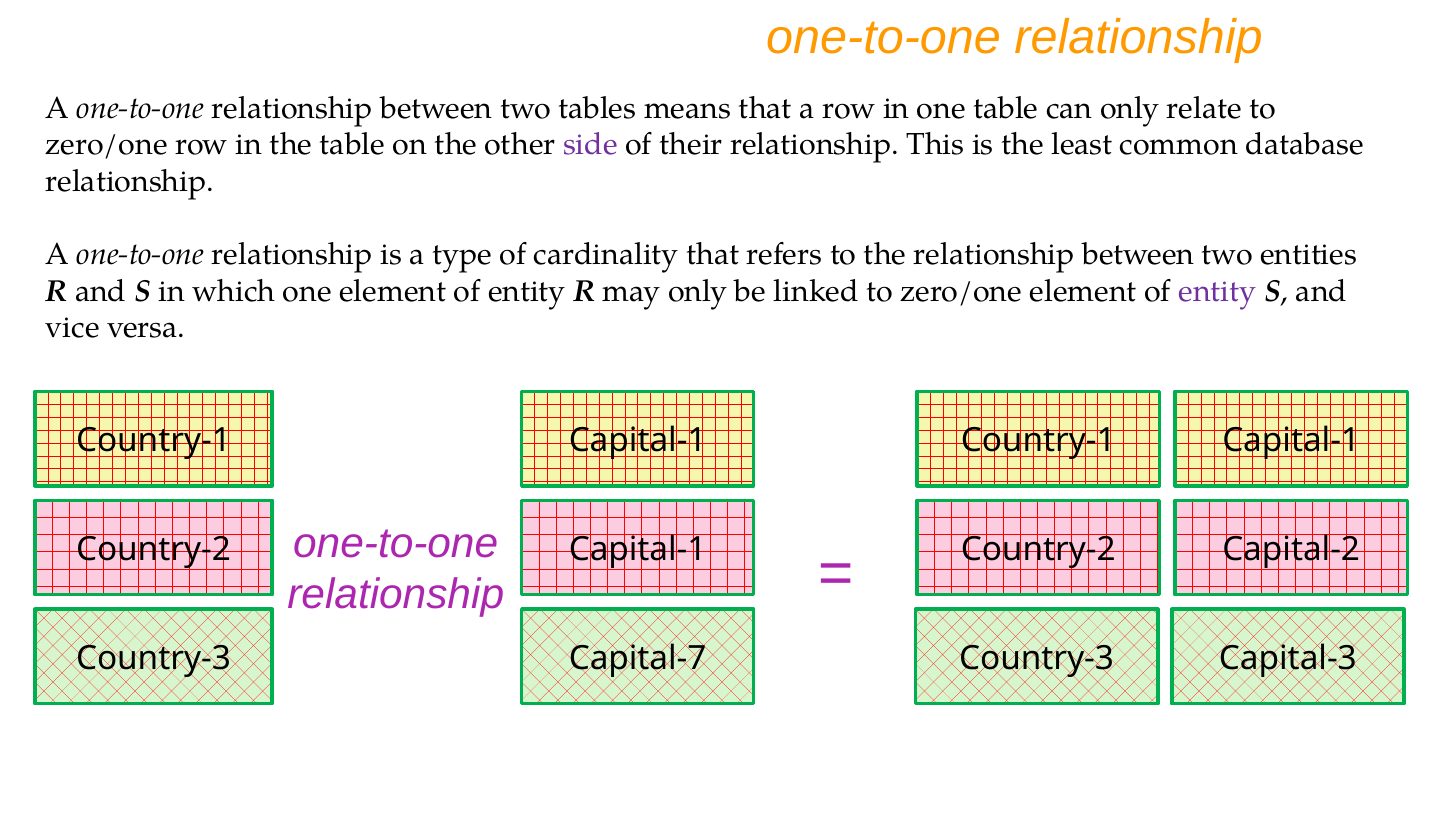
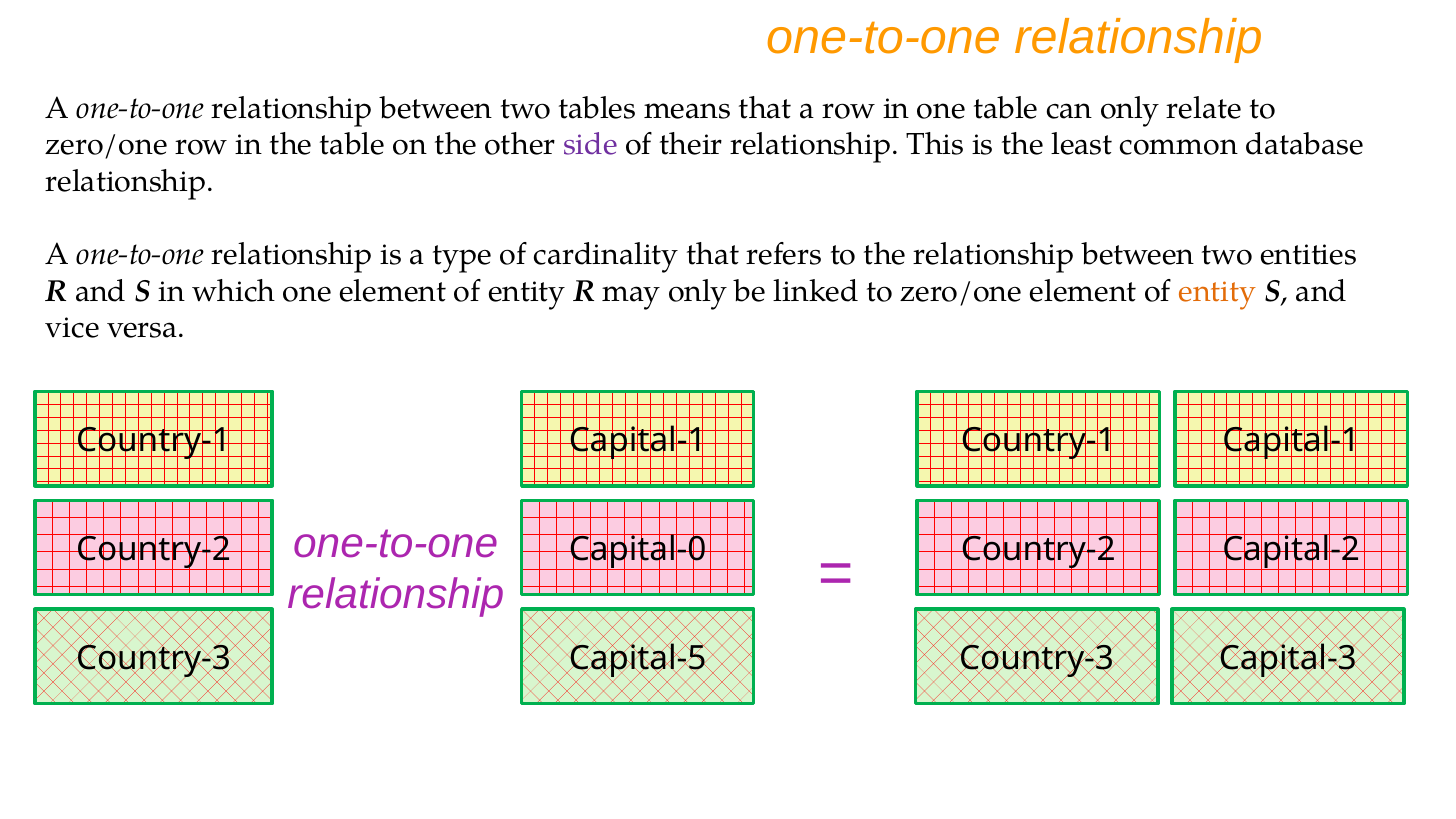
entity at (1217, 291) colour: purple -> orange
Country-2 Capital-1: Capital-1 -> Capital-0
Capital-7: Capital-7 -> Capital-5
